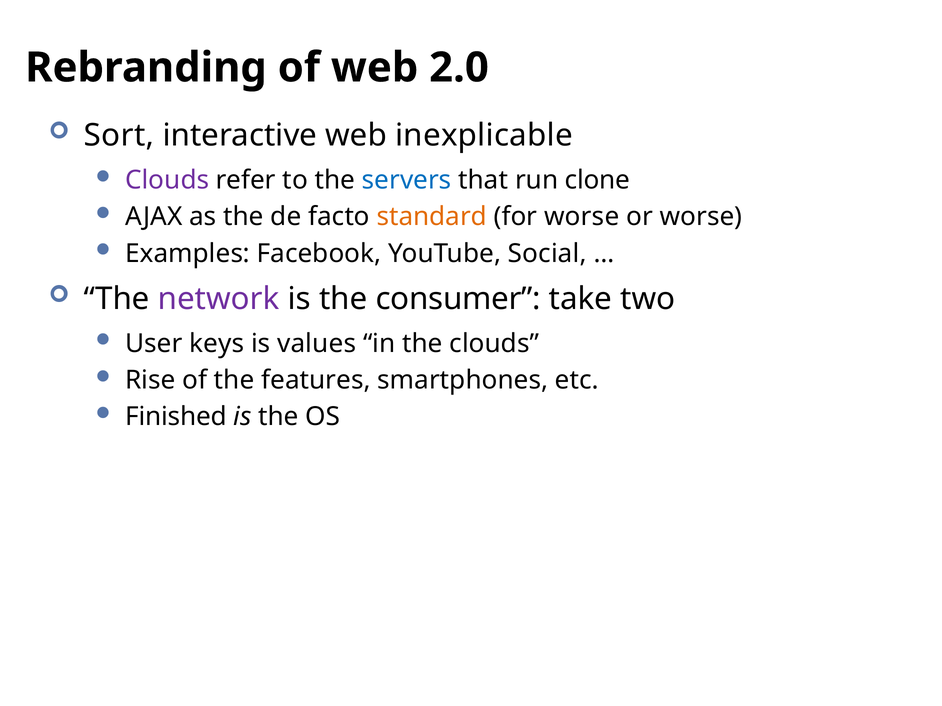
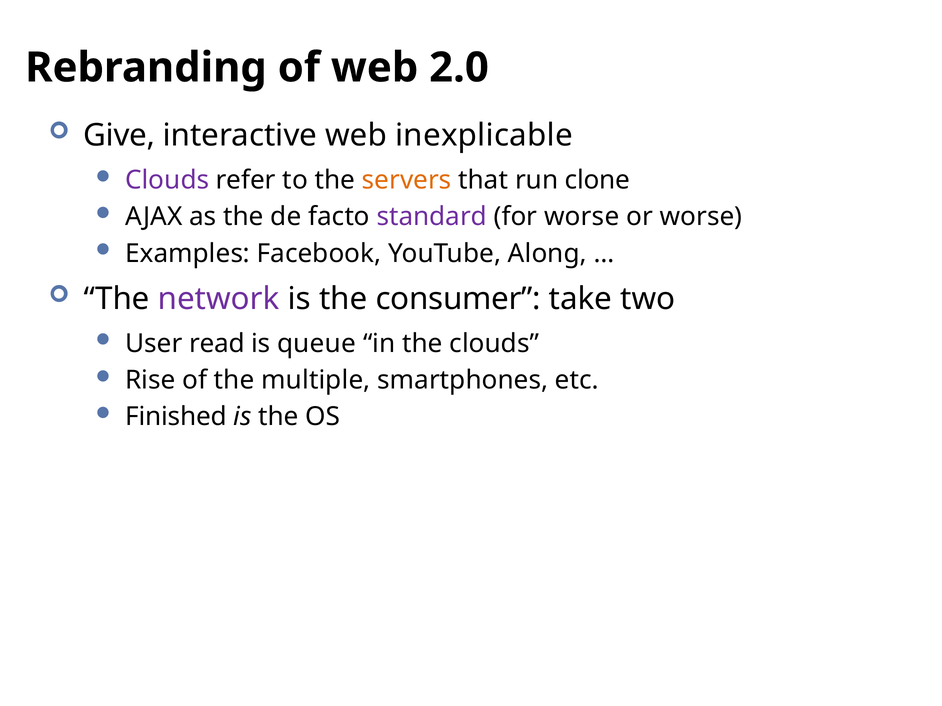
Sort: Sort -> Give
servers colour: blue -> orange
standard colour: orange -> purple
Social: Social -> Along
keys: keys -> read
values: values -> queue
features: features -> multiple
